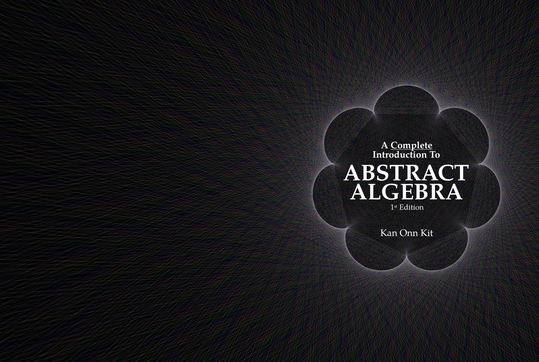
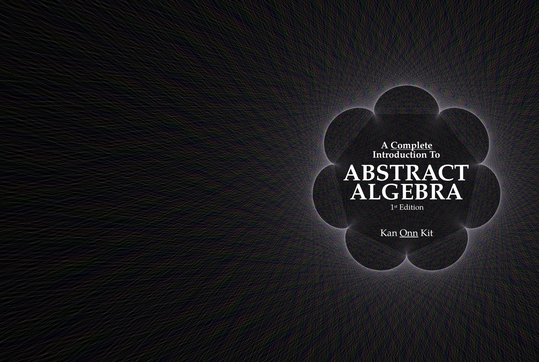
Onn underline: none -> present
